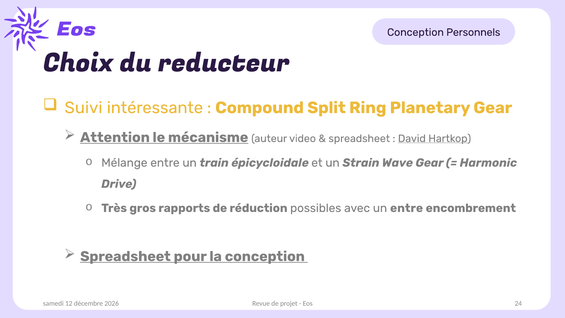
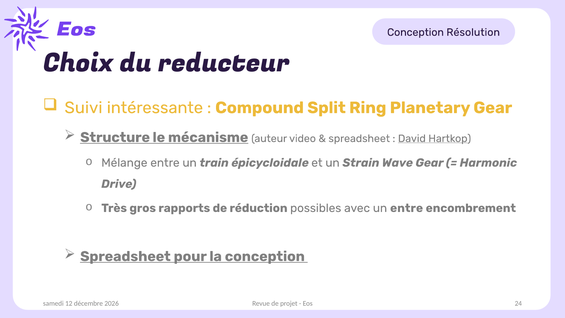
Personnels: Personnels -> Résolution
Attention: Attention -> Structure
